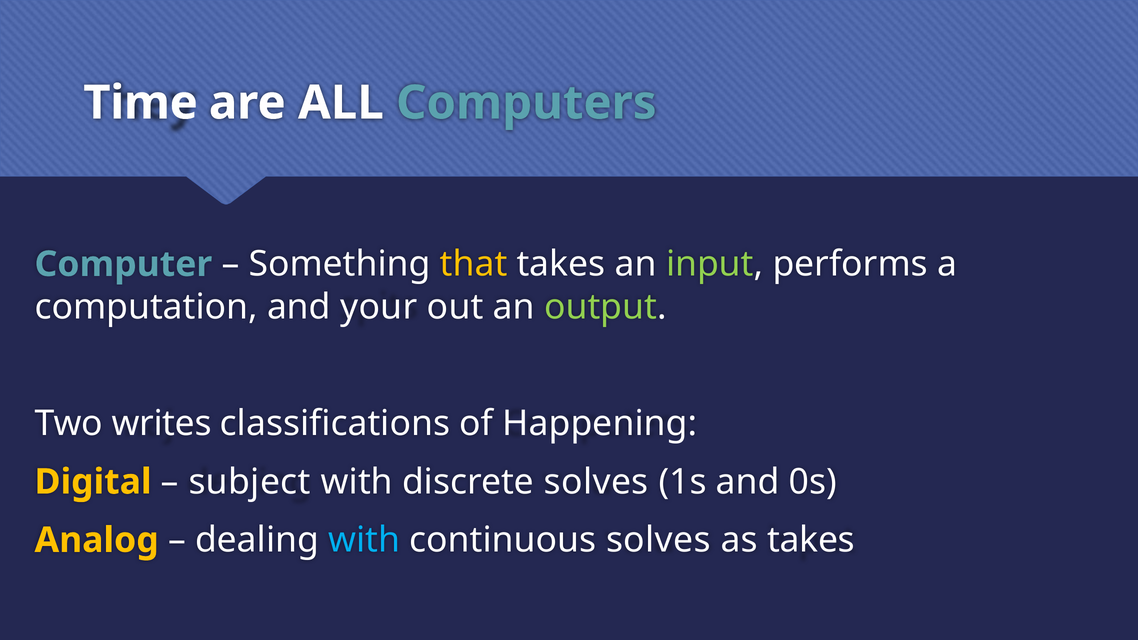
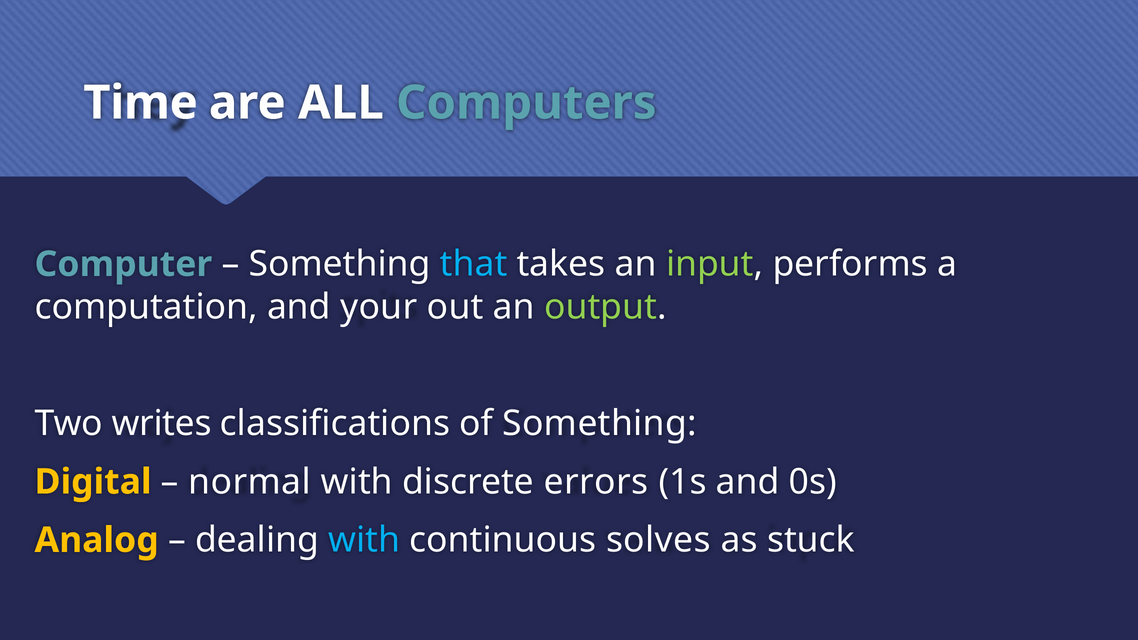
that colour: yellow -> light blue
of Happening: Happening -> Something
subject: subject -> normal
discrete solves: solves -> errors
as takes: takes -> stuck
